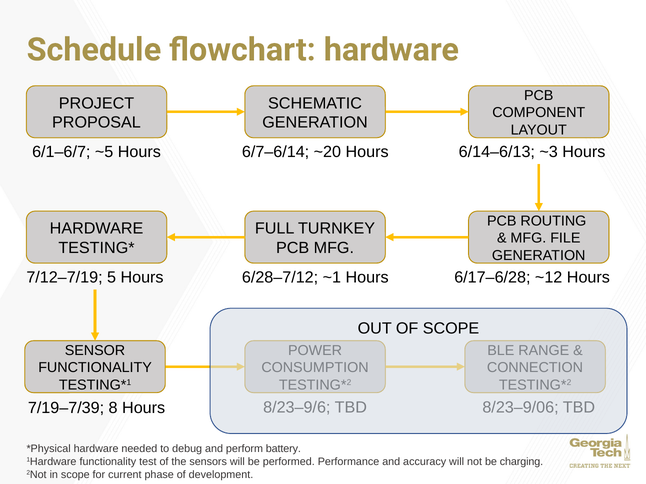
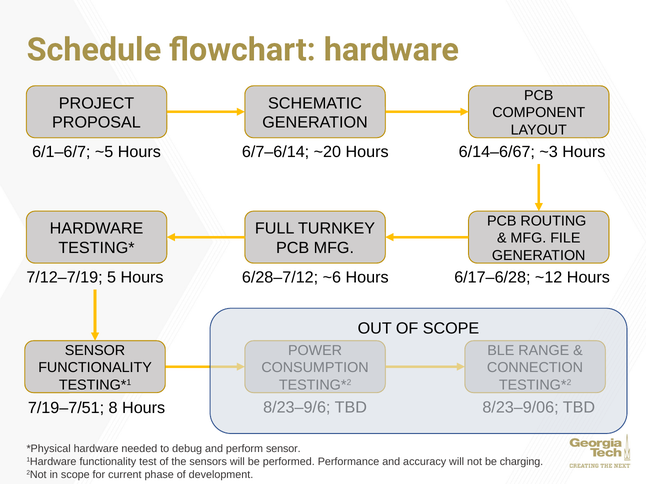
6/14–6/13: 6/14–6/13 -> 6/14–6/67
~1: ~1 -> ~6
7/19–7/39: 7/19–7/39 -> 7/19–7/51
perform battery: battery -> sensor
